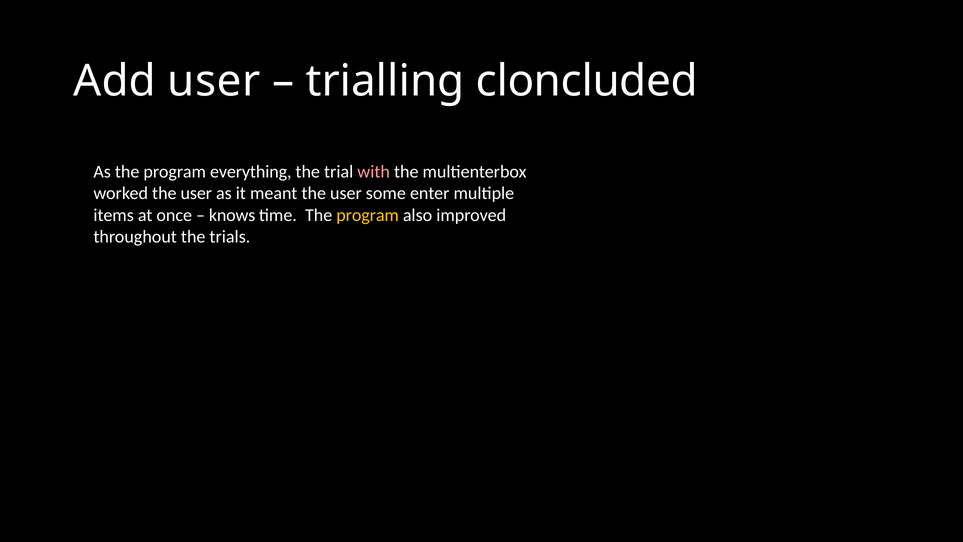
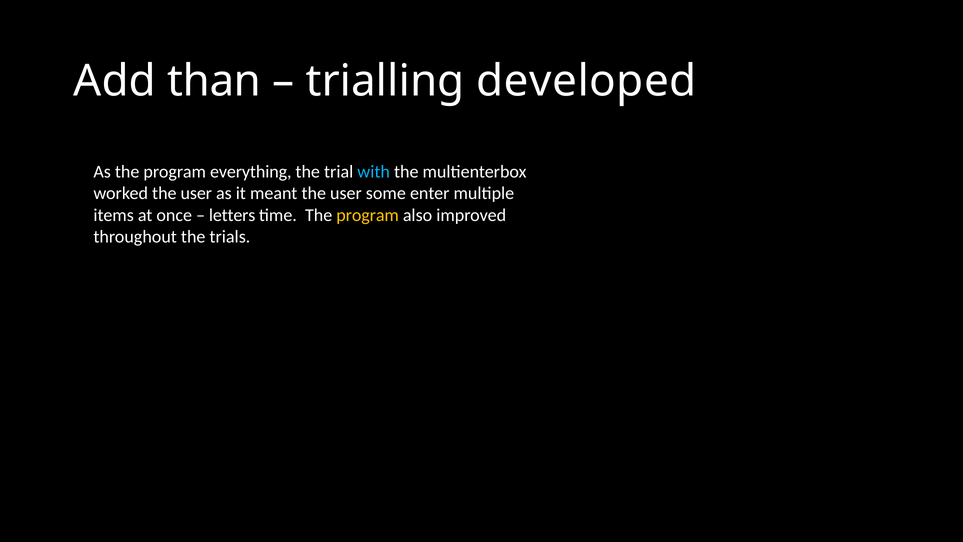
Add user: user -> than
cloncluded: cloncluded -> developed
with colour: pink -> light blue
knows: knows -> letters
